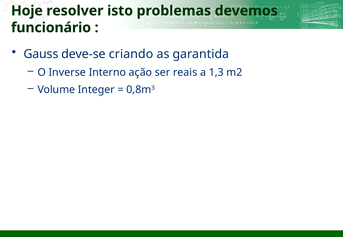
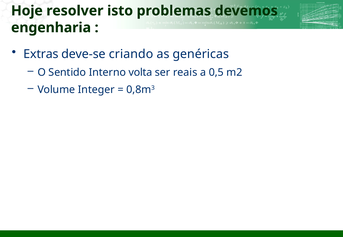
funcionário: funcionário -> engenharia
Gauss: Gauss -> Extras
garantida: garantida -> genéricas
Inverse: Inverse -> Sentido
ação: ação -> volta
1,3: 1,3 -> 0,5
